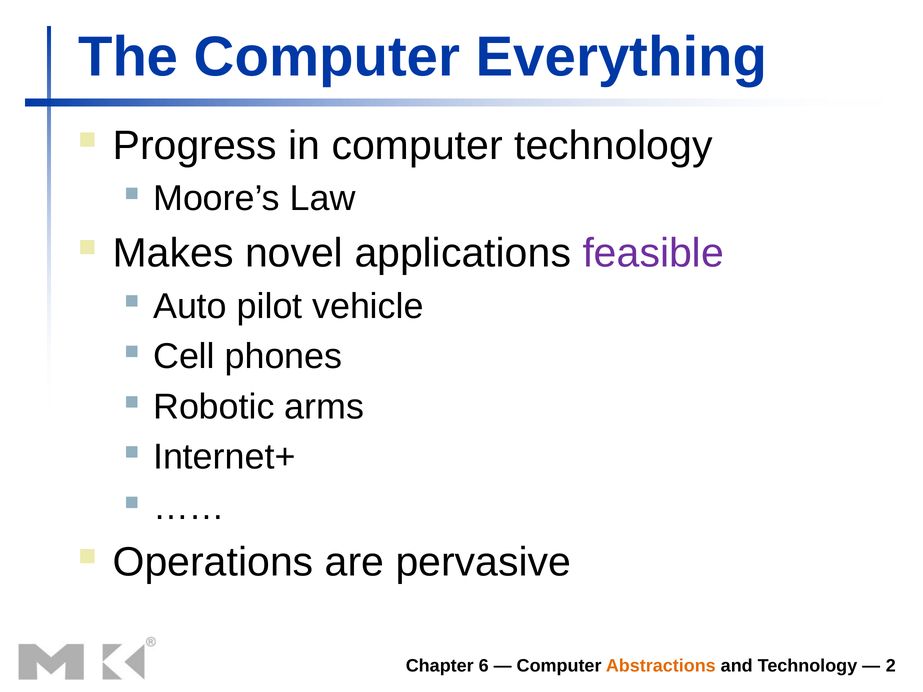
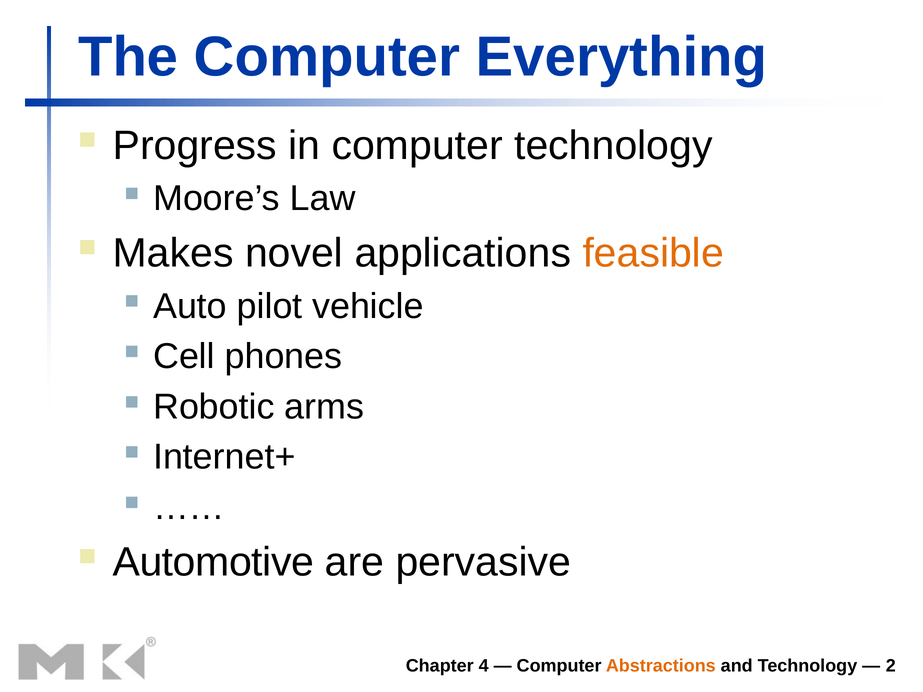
feasible colour: purple -> orange
Operations: Operations -> Automotive
6: 6 -> 4
